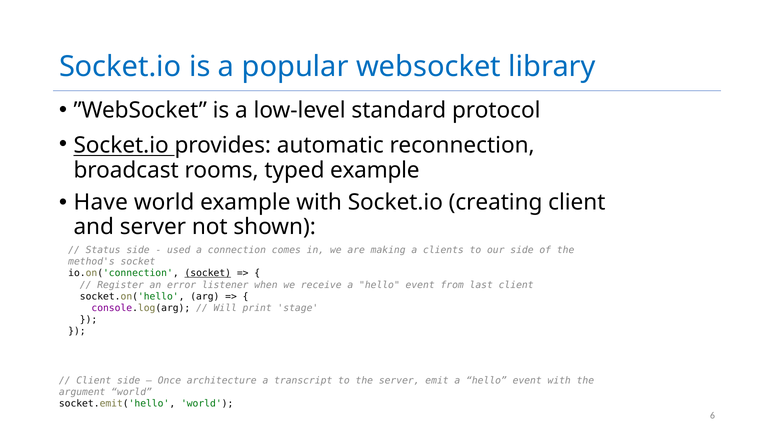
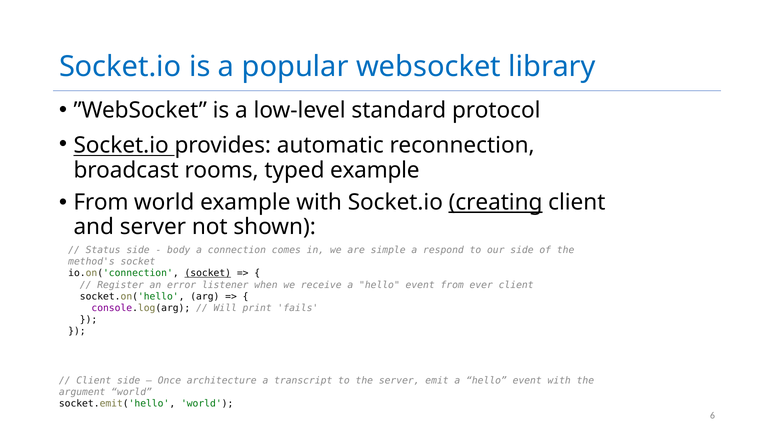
Have at (101, 203): Have -> From
creating underline: none -> present
used: used -> body
making: making -> simple
clients: clients -> respond
last: last -> ever
stage: stage -> fails
